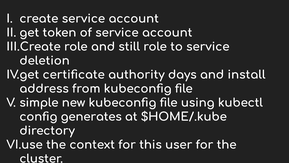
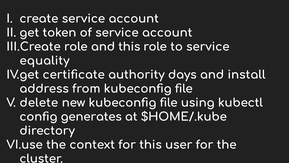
and still: still -> this
deletion: deletion -> equality
simple: simple -> delete
